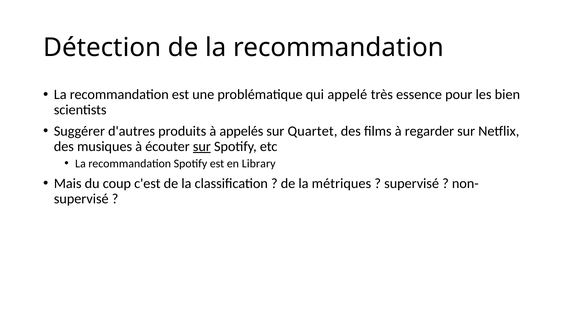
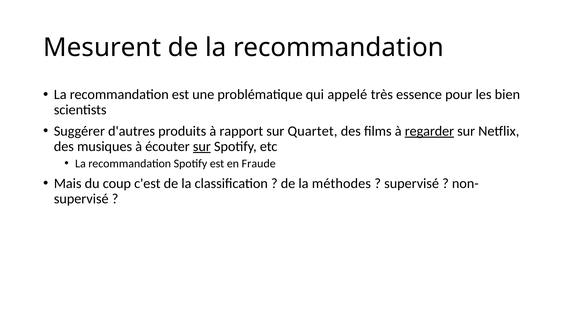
Détection: Détection -> Mesurent
appelés: appelés -> rapport
regarder underline: none -> present
Library: Library -> Fraude
métriques: métriques -> méthodes
